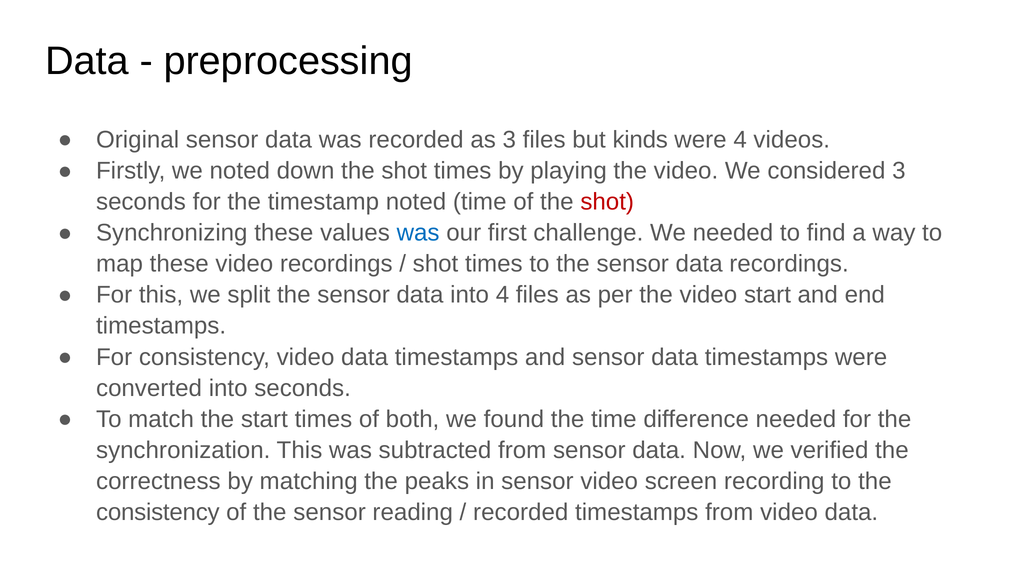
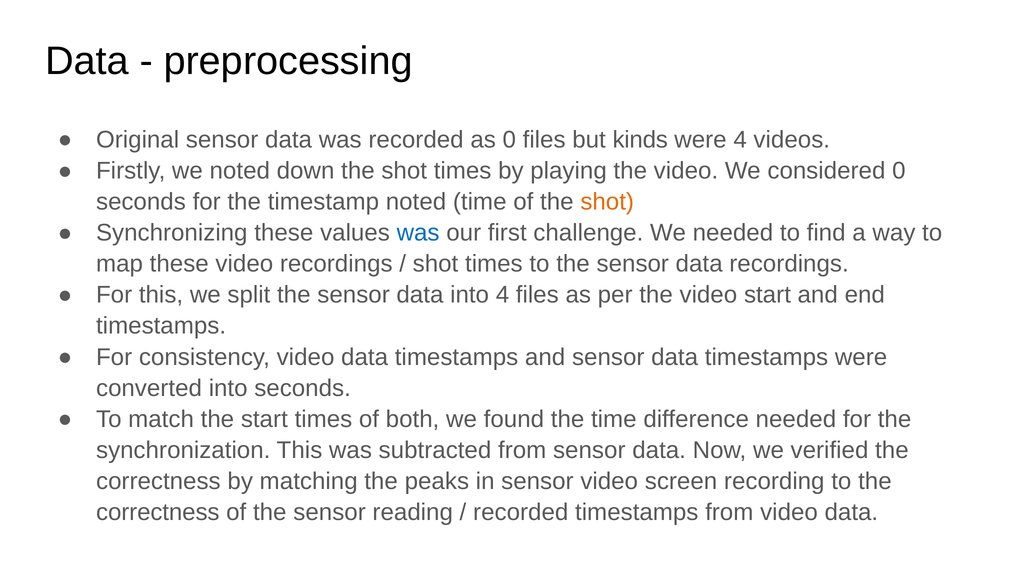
as 3: 3 -> 0
considered 3: 3 -> 0
shot at (607, 202) colour: red -> orange
consistency at (158, 513): consistency -> correctness
